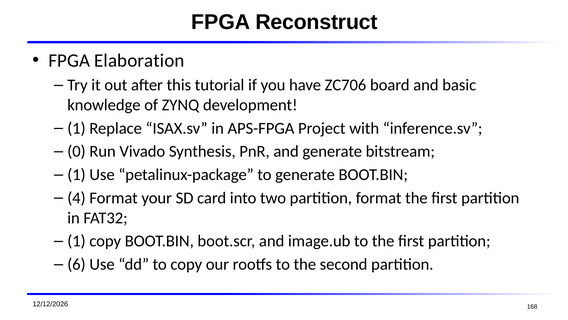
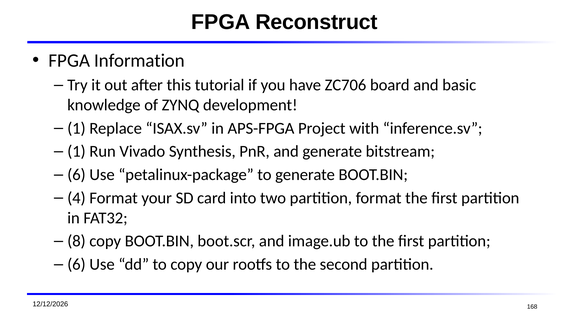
Elaboration: Elaboration -> Information
0 at (76, 151): 0 -> 1
1 at (76, 174): 1 -> 6
1 at (76, 241): 1 -> 8
